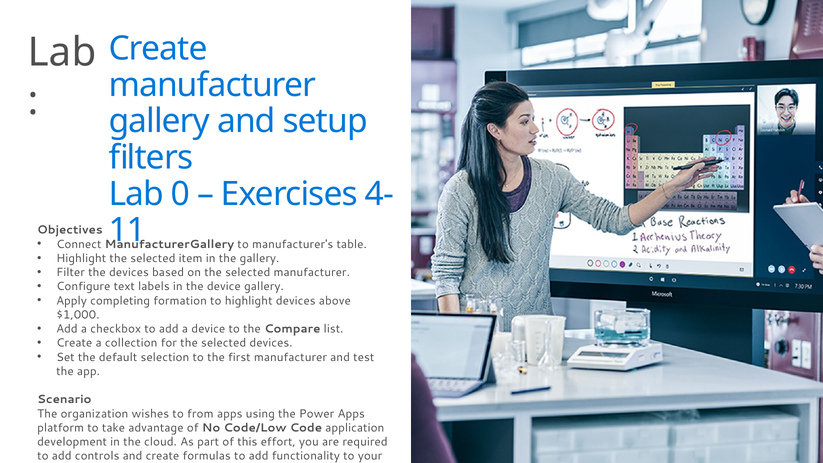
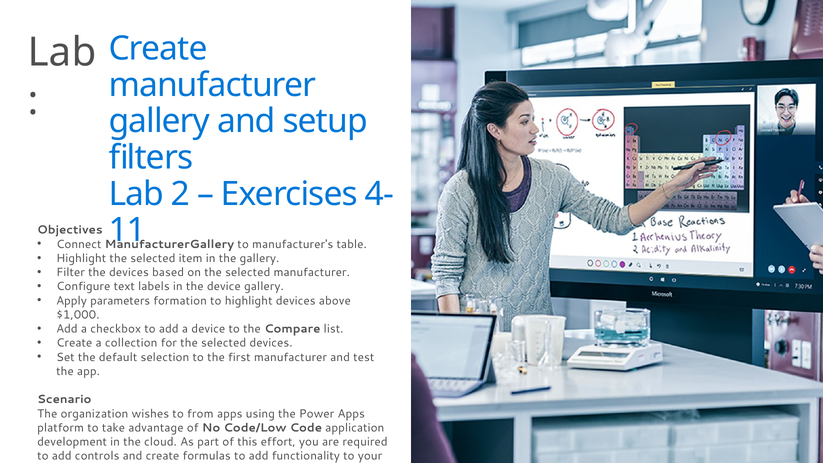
0: 0 -> 2
completing: completing -> parameters
